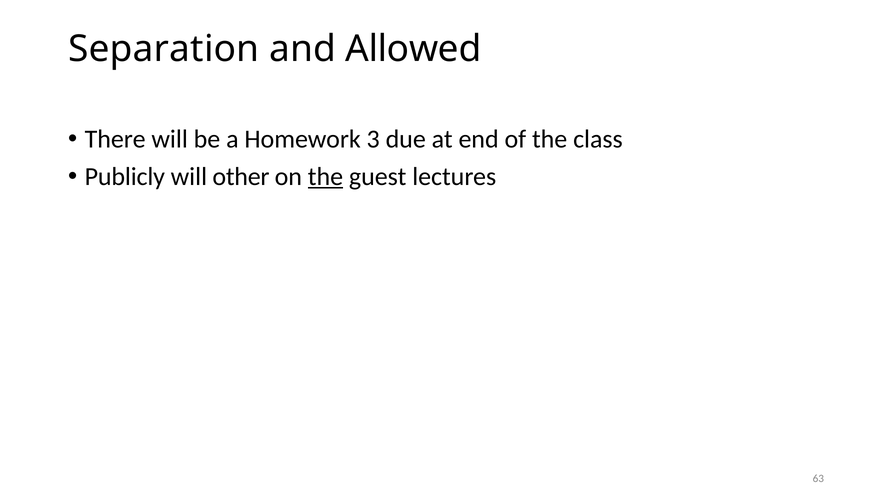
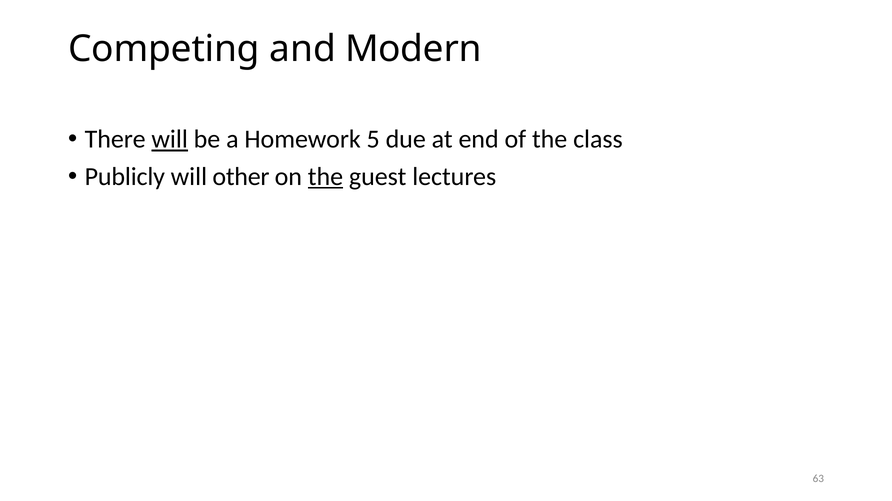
Separation: Separation -> Competing
Allowed: Allowed -> Modern
will at (170, 140) underline: none -> present
3: 3 -> 5
